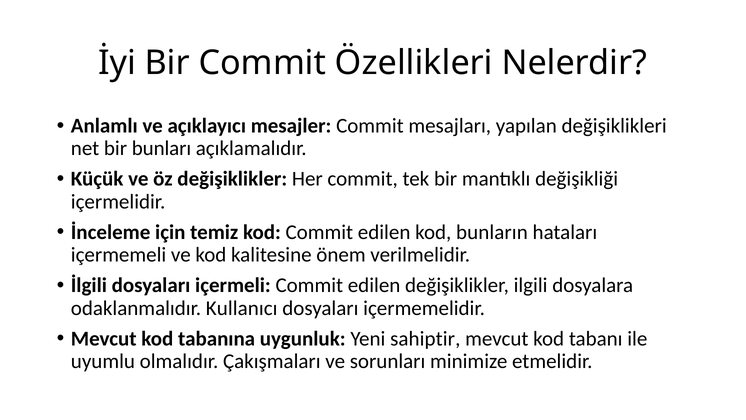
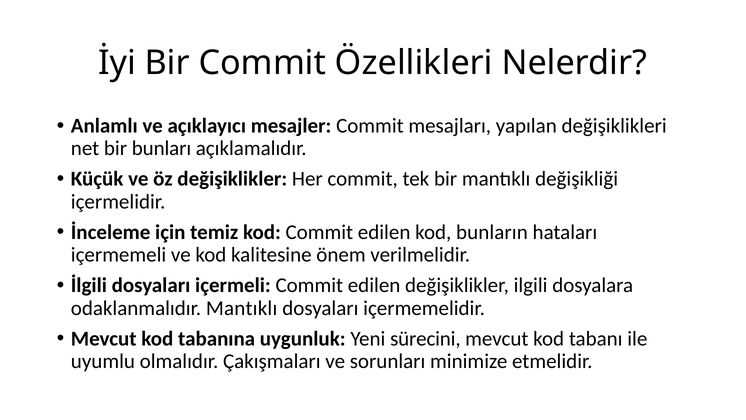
odaklanmalıdır Kullanıcı: Kullanıcı -> Mantıklı
sahiptir: sahiptir -> sürecini
